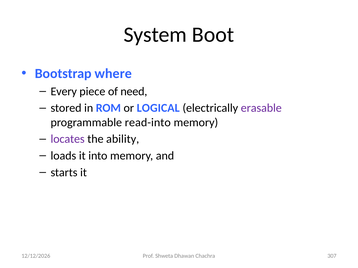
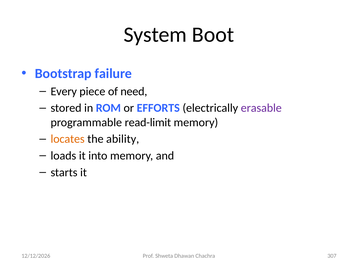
where: where -> failure
LOGICAL: LOGICAL -> EFFORTS
read-into: read-into -> read-limit
locates colour: purple -> orange
